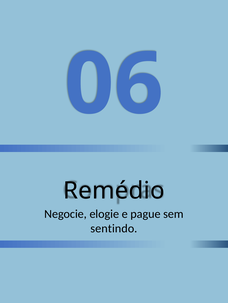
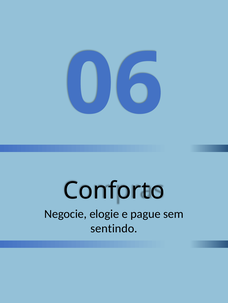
Remédio: Remédio -> Conforto
